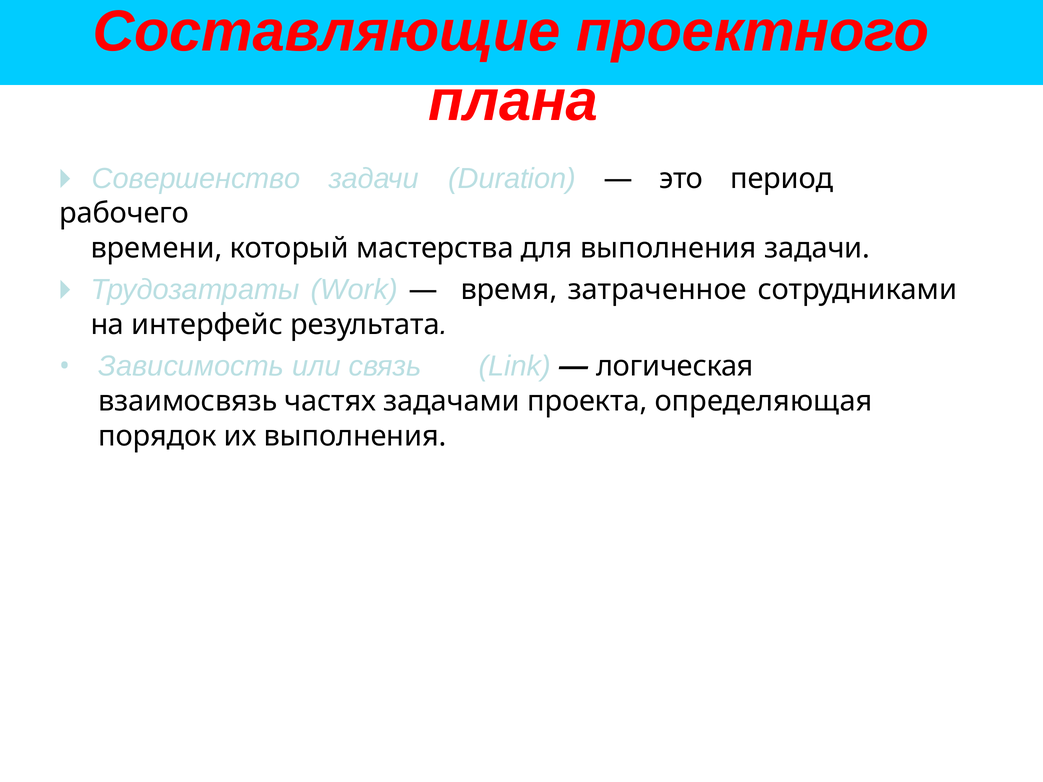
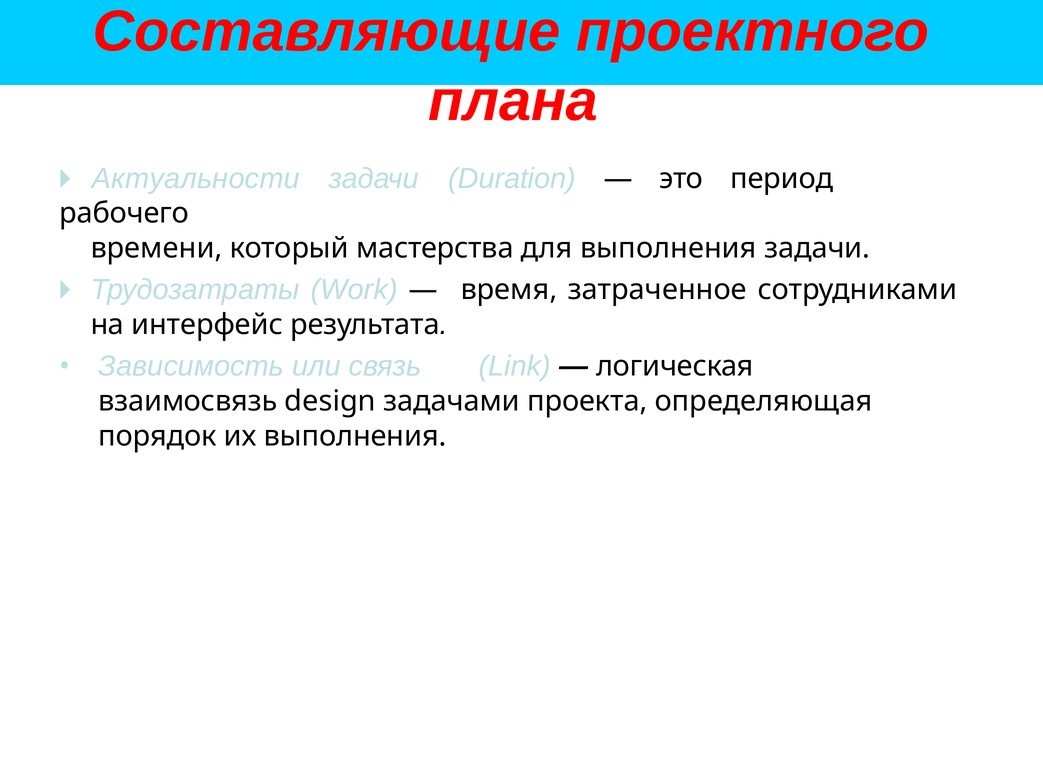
Совершенство: Совершенство -> Актуальности
частях: частях -> design
